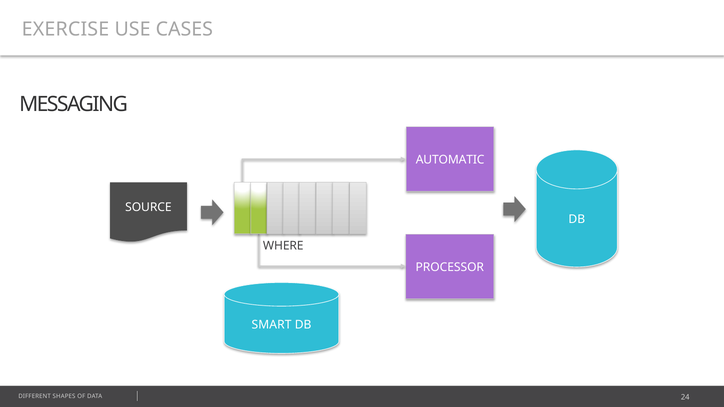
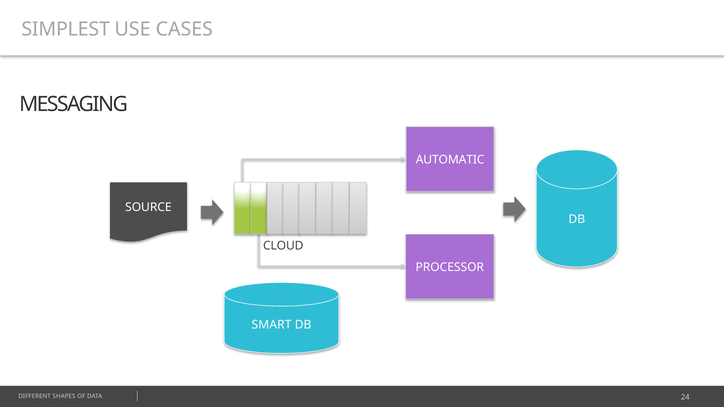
EXERCISE: EXERCISE -> SIMPLEST
WHERE: WHERE -> CLOUD
